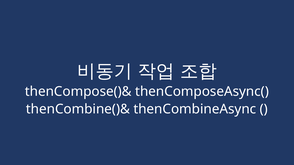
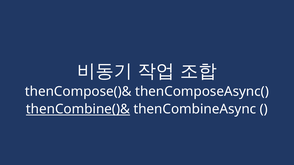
thenCombine()& underline: none -> present
